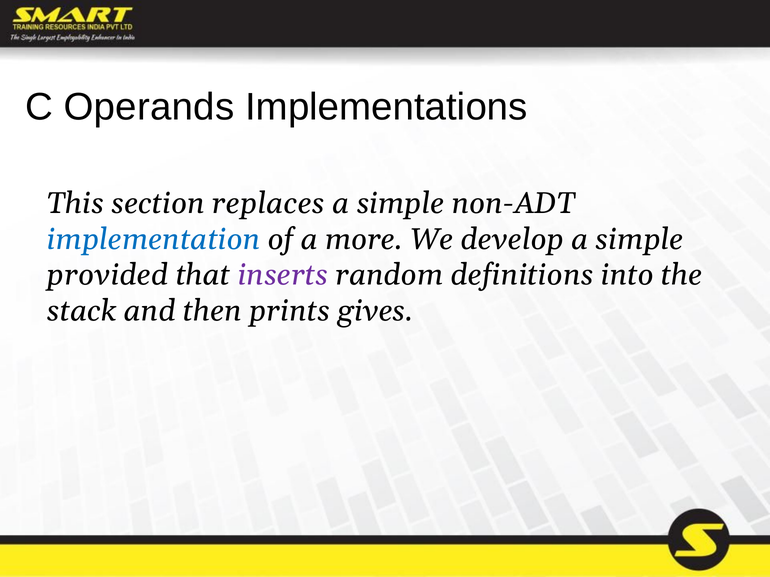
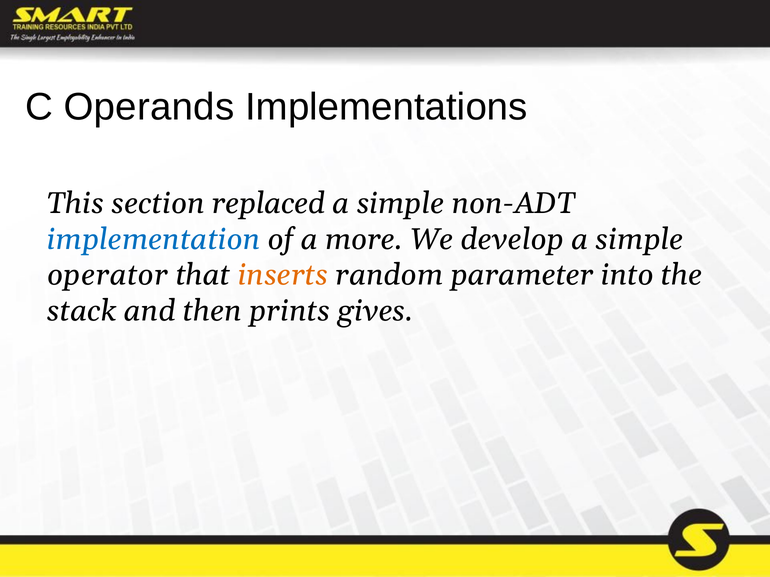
replaces: replaces -> replaced
provided: provided -> operator
inserts colour: purple -> orange
definitions: definitions -> parameter
